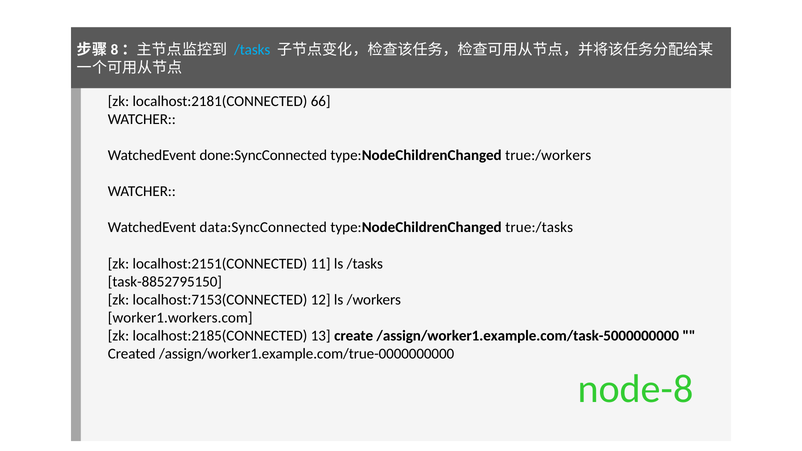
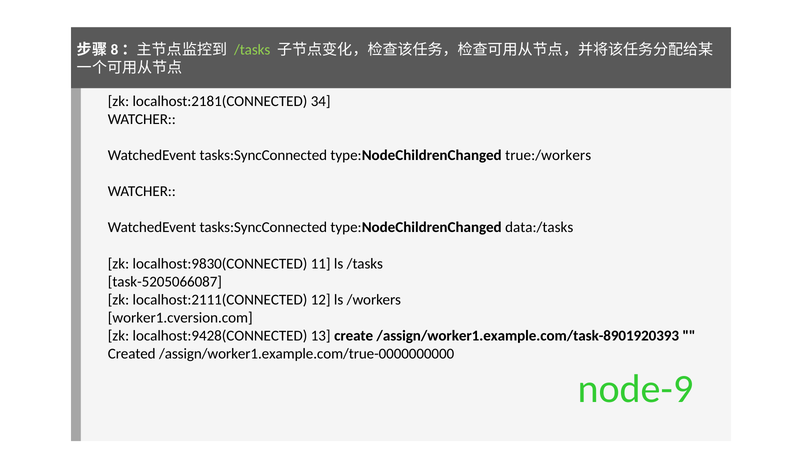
/tasks at (252, 50) colour: light blue -> light green
66: 66 -> 34
done:SyncConnected at (263, 155): done:SyncConnected -> tasks:SyncConnected
data:SyncConnected at (263, 228): data:SyncConnected -> tasks:SyncConnected
true:/tasks: true:/tasks -> data:/tasks
localhost:2151(CONNECTED: localhost:2151(CONNECTED -> localhost:9830(CONNECTED
task-8852795150: task-8852795150 -> task-5205066087
localhost:7153(CONNECTED: localhost:7153(CONNECTED -> localhost:2111(CONNECTED
worker1.workers.com: worker1.workers.com -> worker1.cversion.com
localhost:2185(CONNECTED: localhost:2185(CONNECTED -> localhost:9428(CONNECTED
/assign/worker1.example.com/task-5000000000: /assign/worker1.example.com/task-5000000000 -> /assign/worker1.example.com/task-8901920393
node-8: node-8 -> node-9
